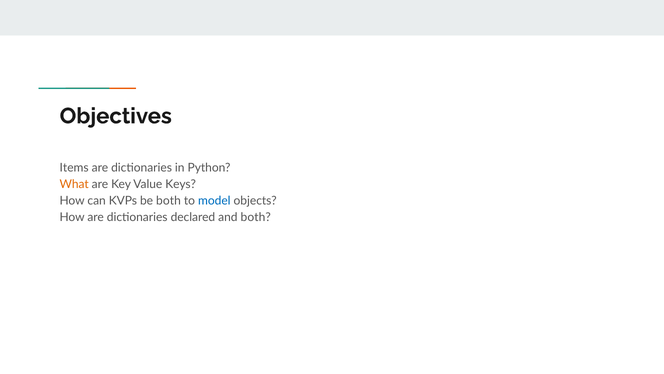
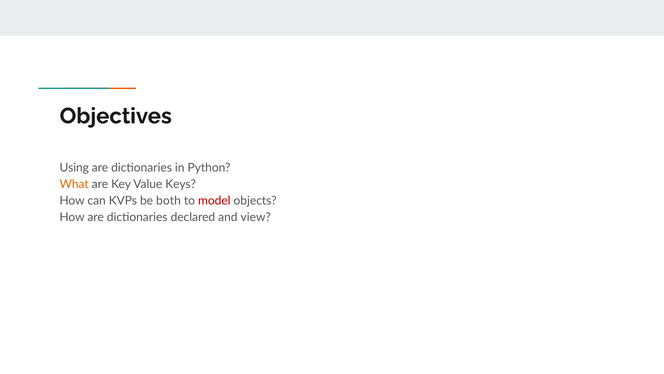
Items: Items -> Using
model colour: blue -> red
and both: both -> view
